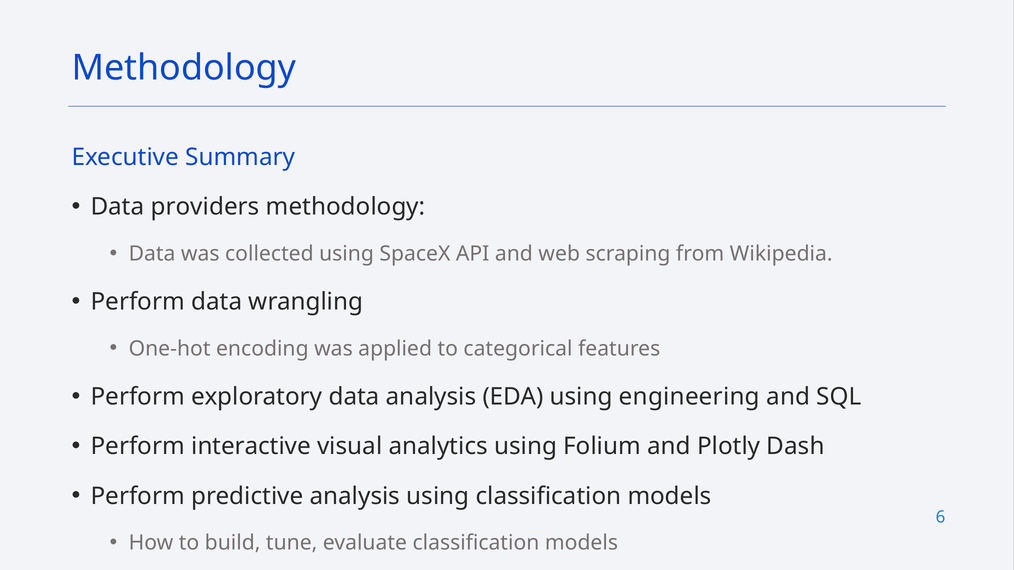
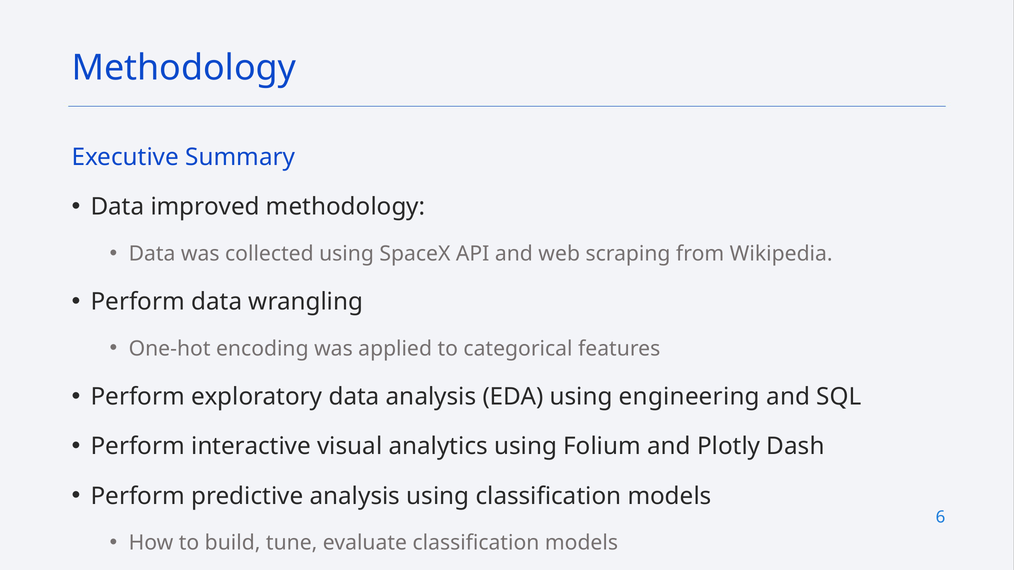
providers: providers -> improved
